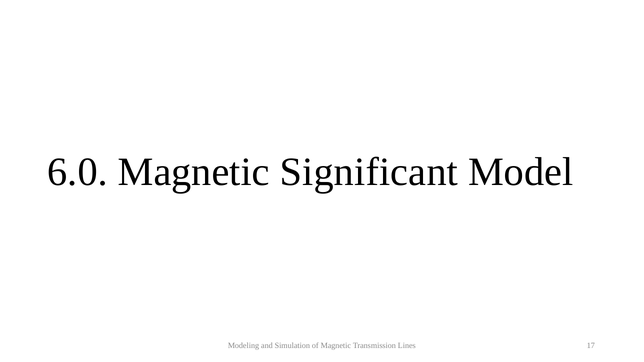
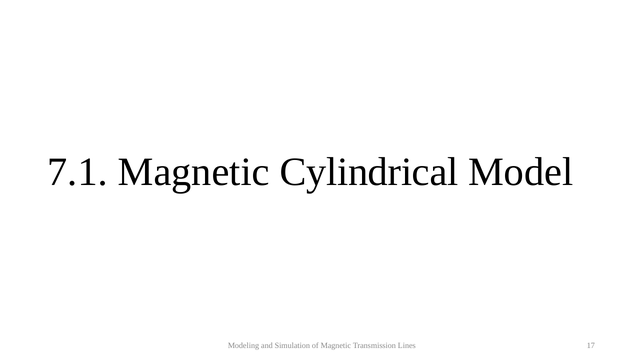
6.0: 6.0 -> 7.1
Significant: Significant -> Cylindrical
